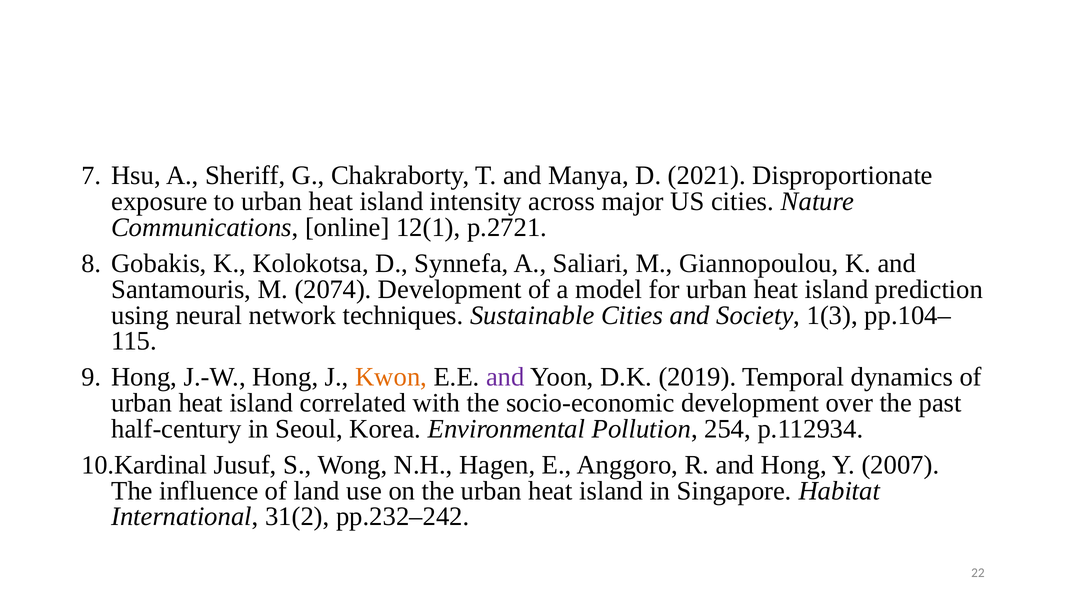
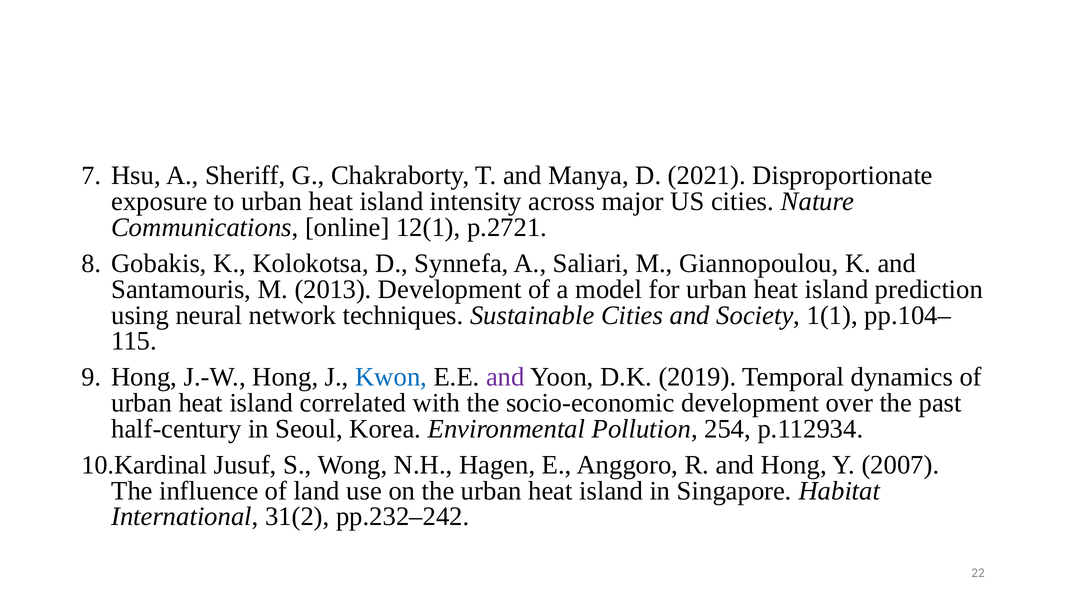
2074: 2074 -> 2013
1(3: 1(3 -> 1(1
Kwon colour: orange -> blue
